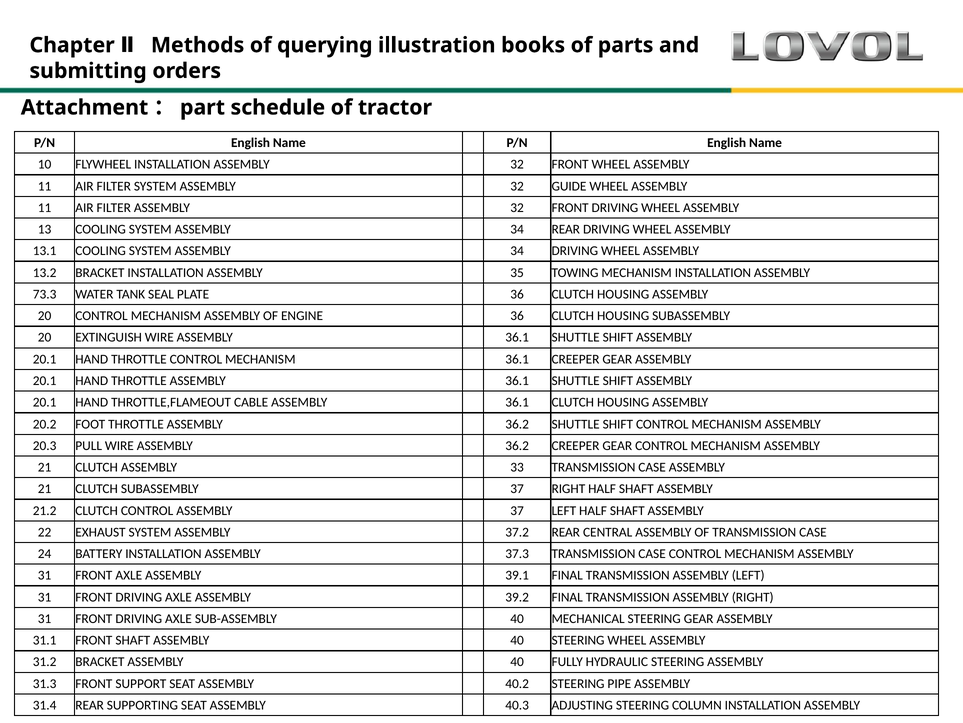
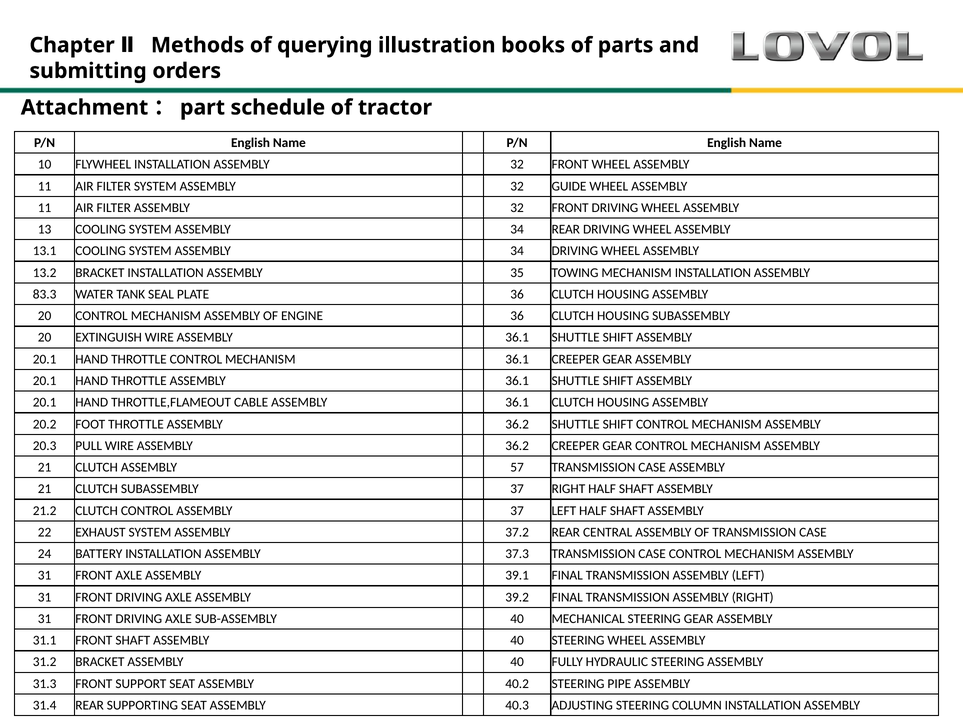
73.3: 73.3 -> 83.3
33: 33 -> 57
